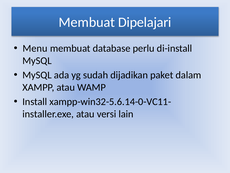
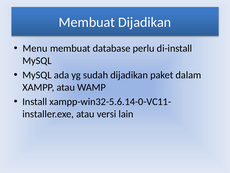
Membuat Dipelajari: Dipelajari -> Dijadikan
